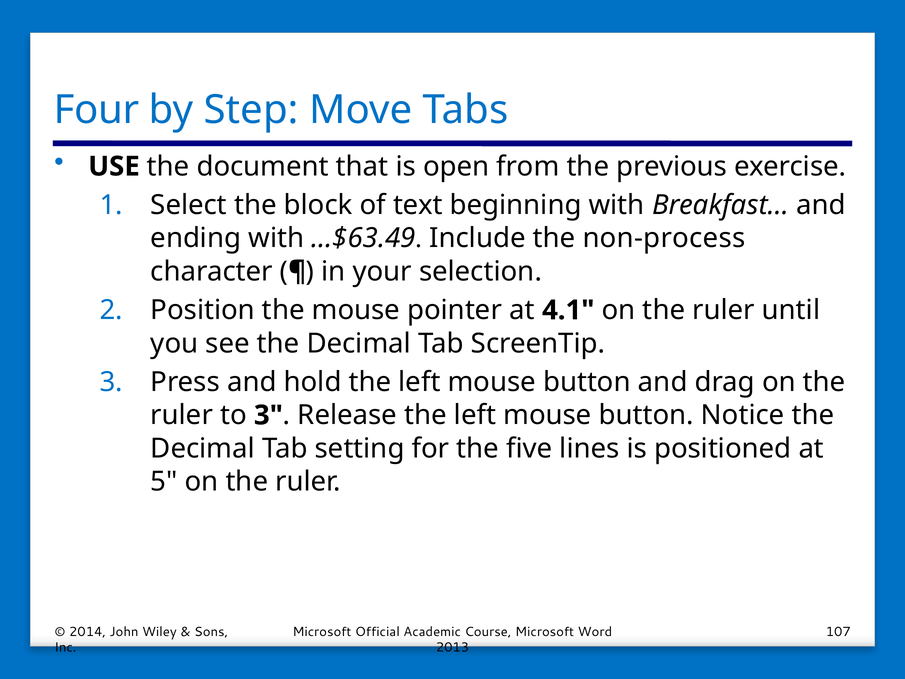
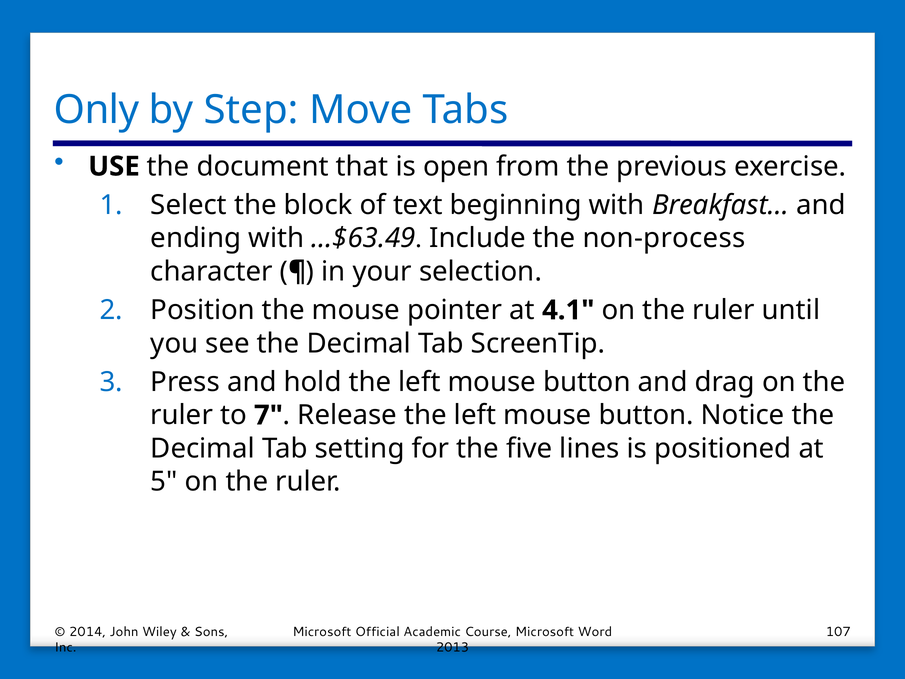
Four: Four -> Only
to 3: 3 -> 7
